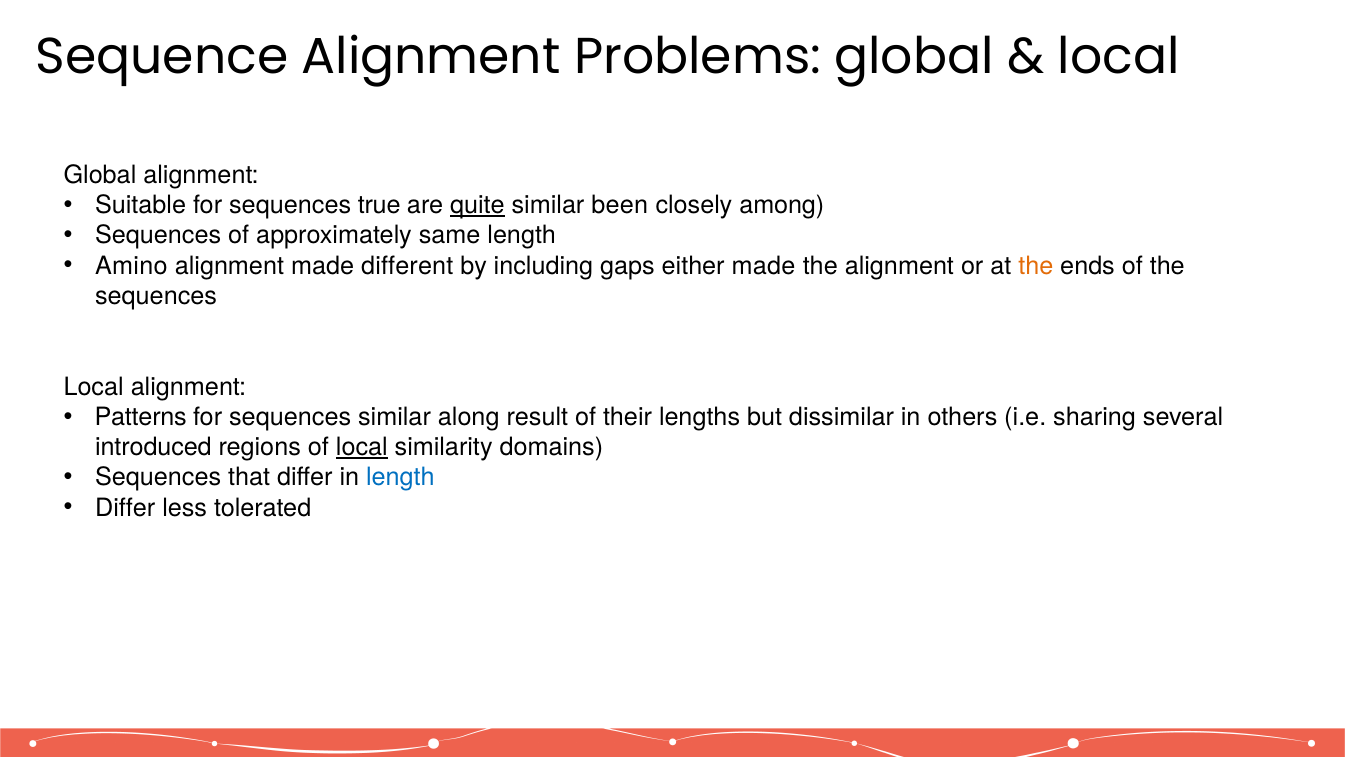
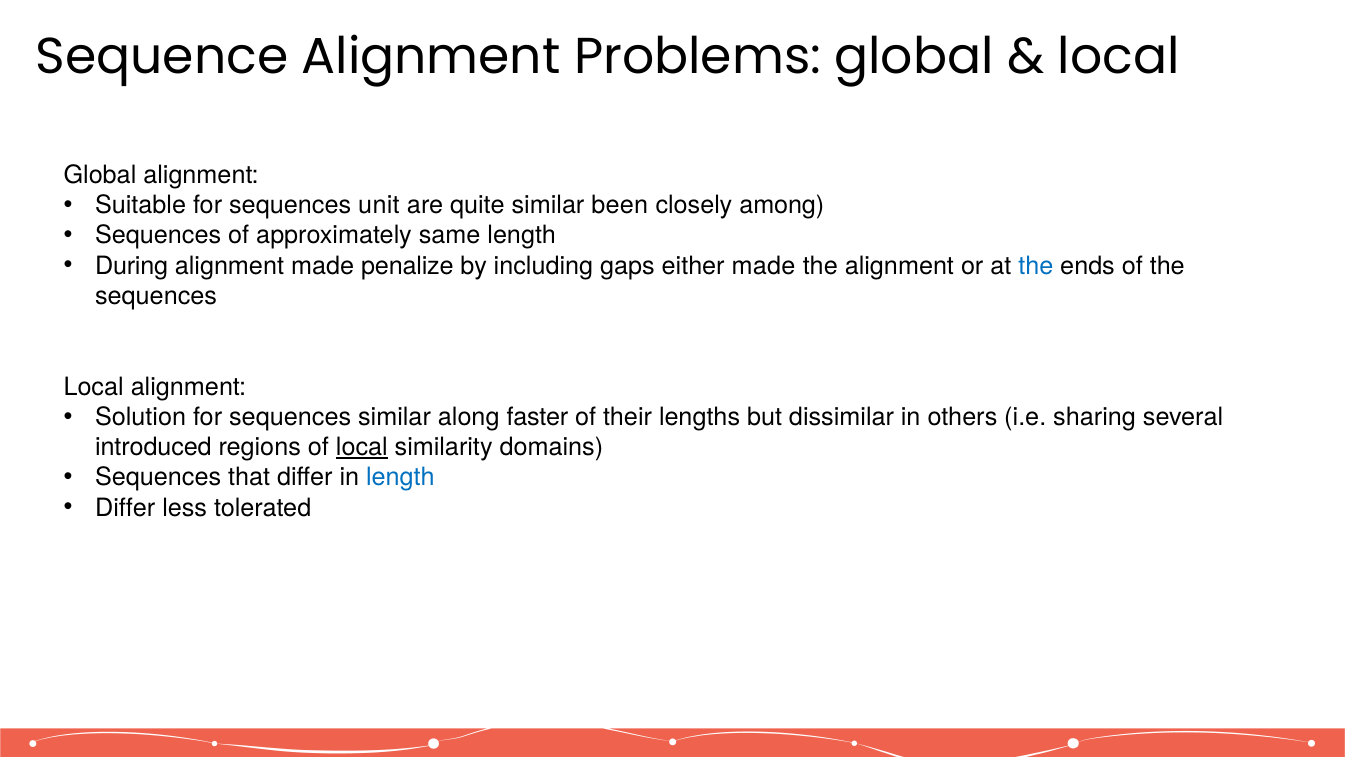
true: true -> unit
quite underline: present -> none
Amino: Amino -> During
different: different -> penalize
the at (1036, 266) colour: orange -> blue
Patterns: Patterns -> Solution
result: result -> faster
